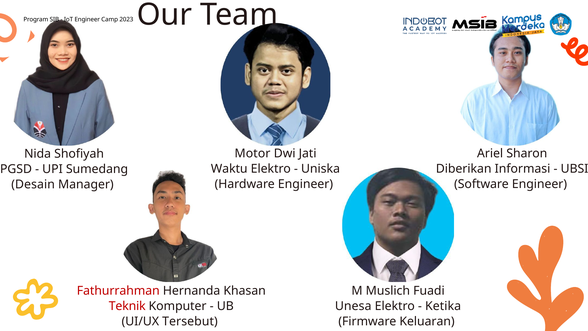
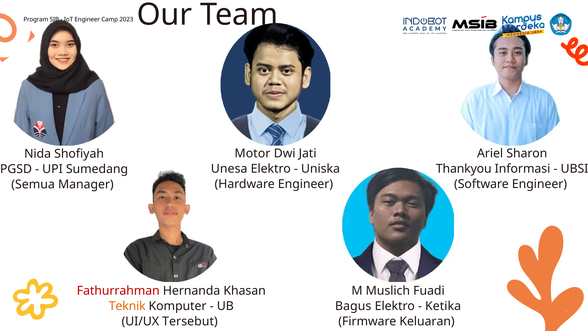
Waktu: Waktu -> Unesa
Diberikan: Diberikan -> Thankyou
Desain: Desain -> Semua
Teknik colour: red -> orange
Unesa: Unesa -> Bagus
